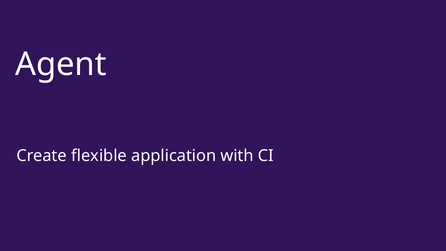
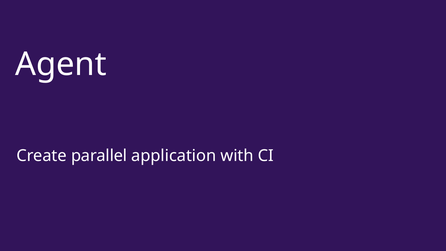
flexible: flexible -> parallel
